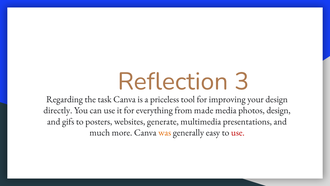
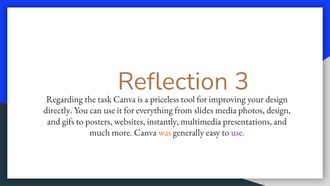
made: made -> slides
generate: generate -> instantly
use at (238, 132) colour: red -> purple
